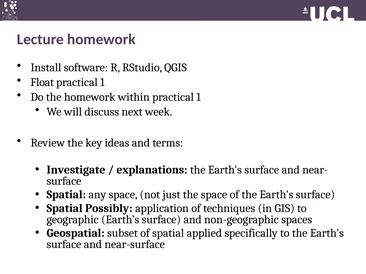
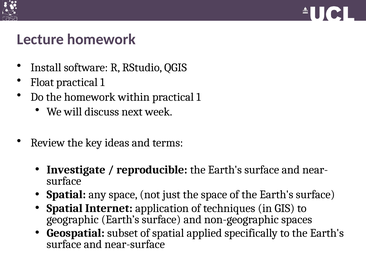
explanations: explanations -> reproducible
Possibly: Possibly -> Internet
